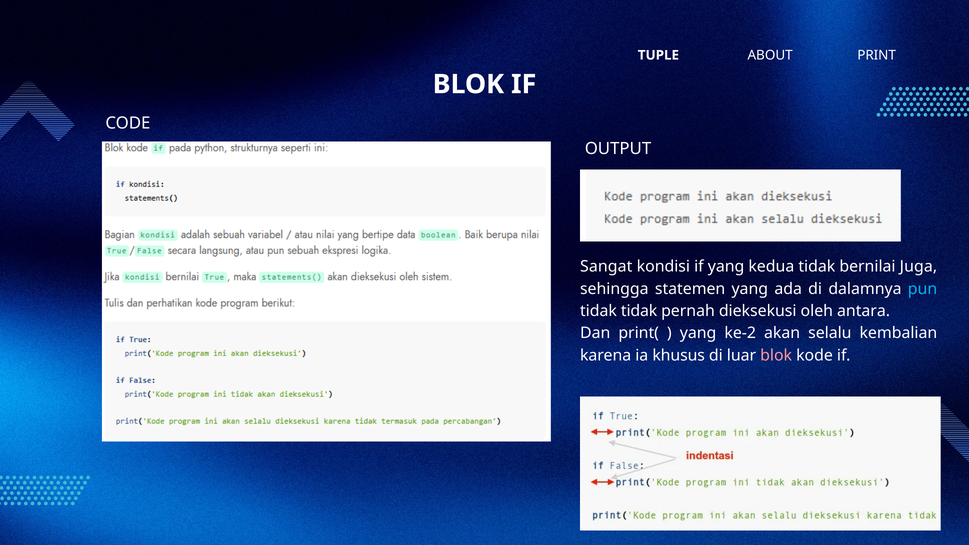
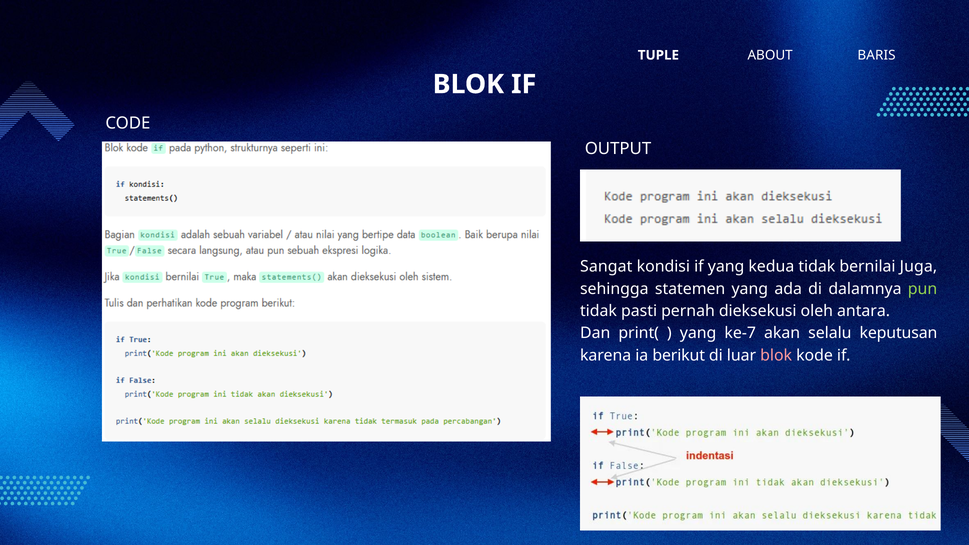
PRINT: PRINT -> BARIS
pun colour: light blue -> light green
tidak tidak: tidak -> pasti
ke-2: ke-2 -> ke-7
kembalian: kembalian -> keputusan
khusus: khusus -> berikut
